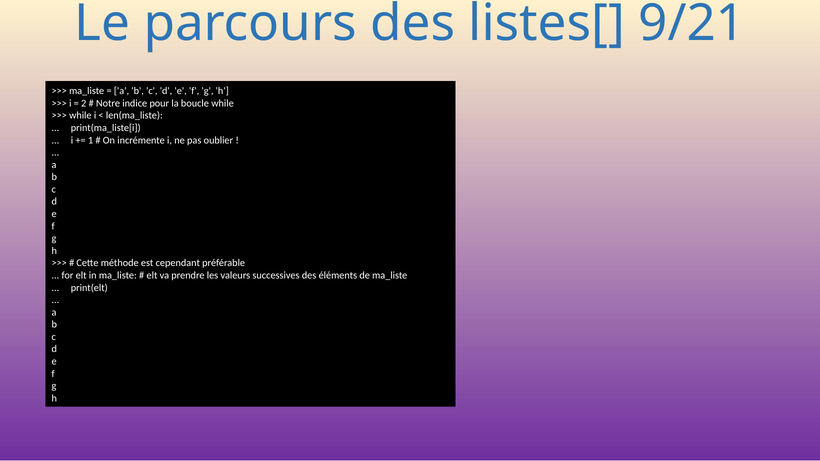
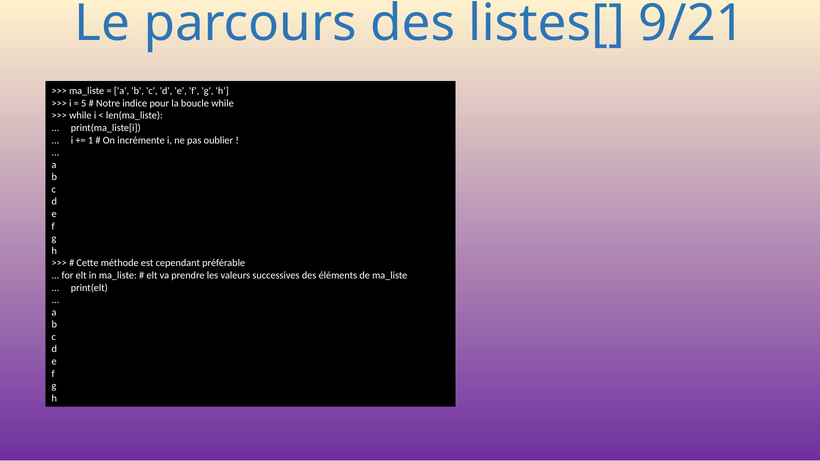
2: 2 -> 5
